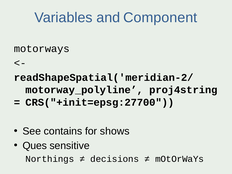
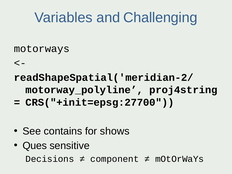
Component: Component -> Challenging
Northings: Northings -> Decisions
decisions: decisions -> component
